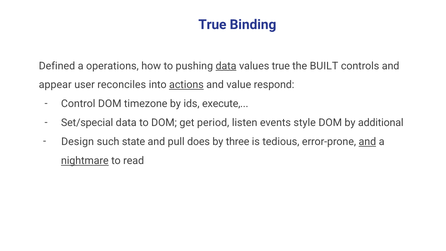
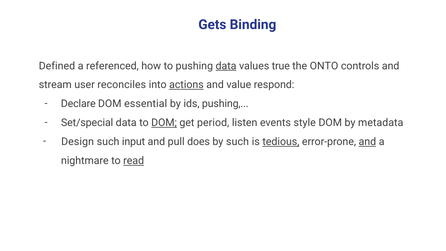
True at (212, 25): True -> Gets
operations: operations -> referenced
BUILT: BUILT -> ONTO
appear: appear -> stream
Control: Control -> Declare
timezone: timezone -> essential
ids execute: execute -> pushing
DOM at (164, 123) underline: none -> present
additional: additional -> metadata
state: state -> input
by three: three -> such
tedious underline: none -> present
nightmare underline: present -> none
read underline: none -> present
